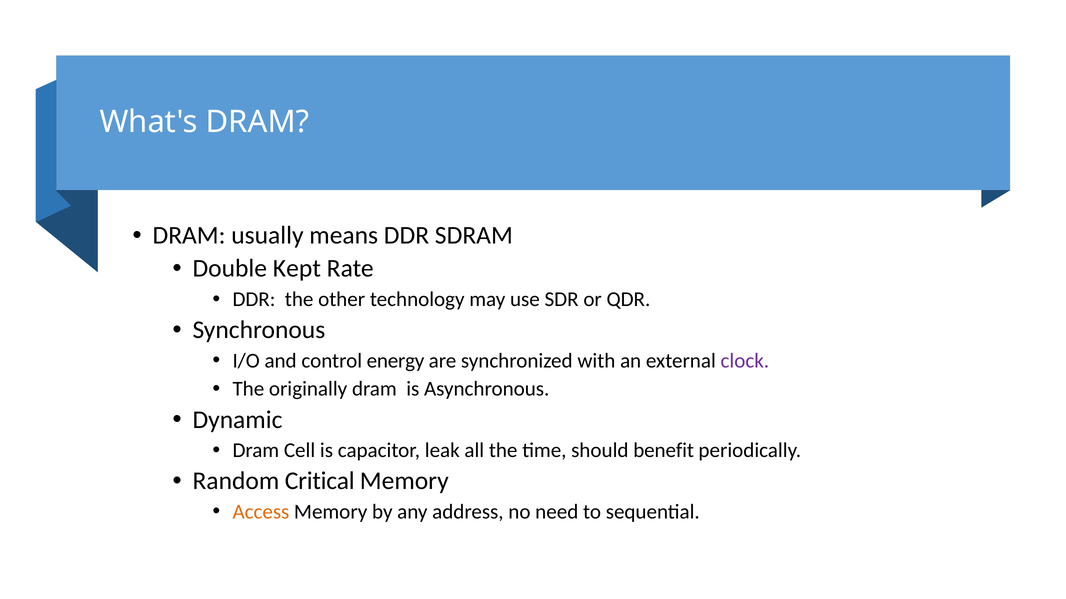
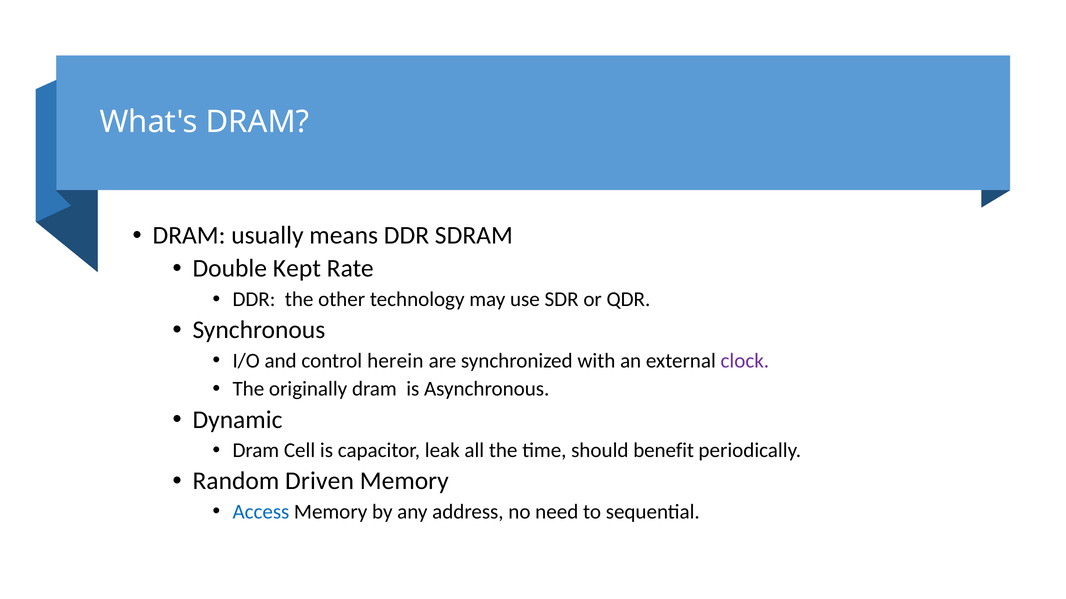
energy: energy -> herein
Critical: Critical -> Driven
Access colour: orange -> blue
